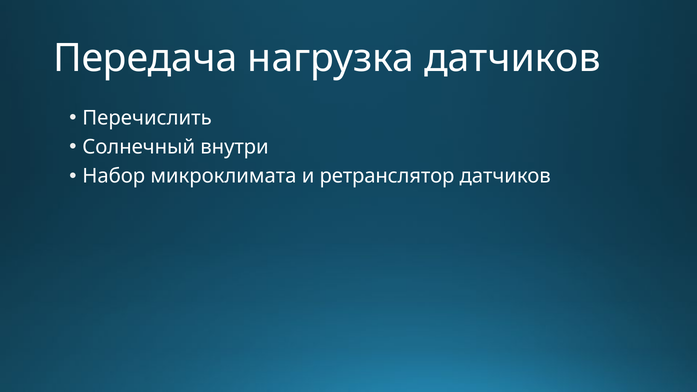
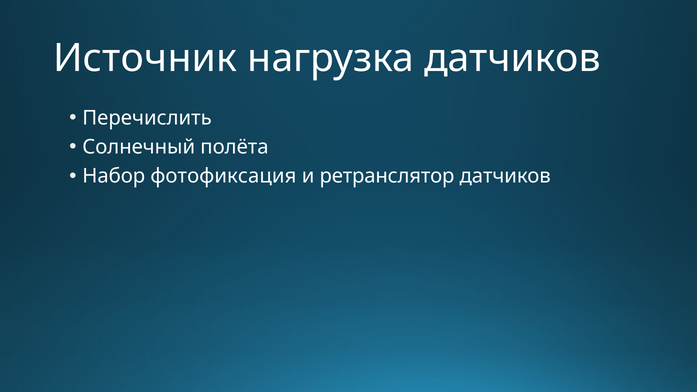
Передача: Передача -> Источник
внутри: внутри -> полёта
микроклимата: микроклимата -> фотофиксация
